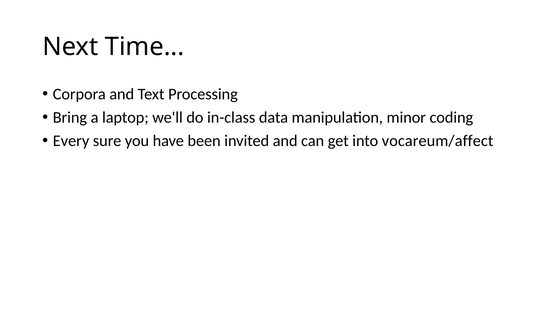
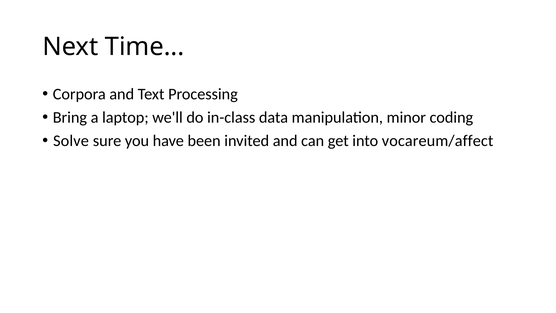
Every: Every -> Solve
